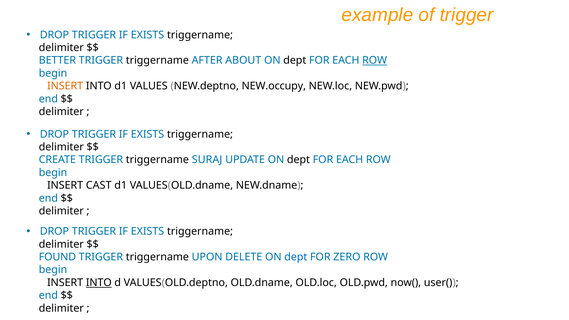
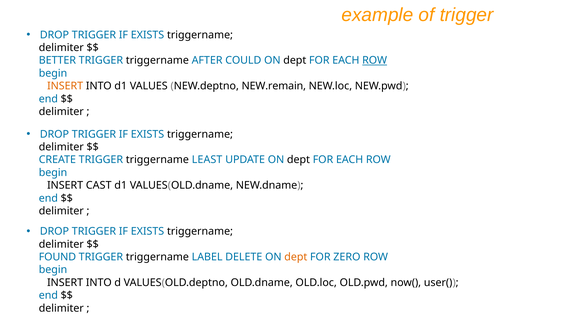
ABOUT: ABOUT -> COULD
NEW.occupy: NEW.occupy -> NEW.remain
SURAJ: SURAJ -> LEAST
UPON: UPON -> LABEL
dept at (296, 257) colour: blue -> orange
INTO at (99, 283) underline: present -> none
